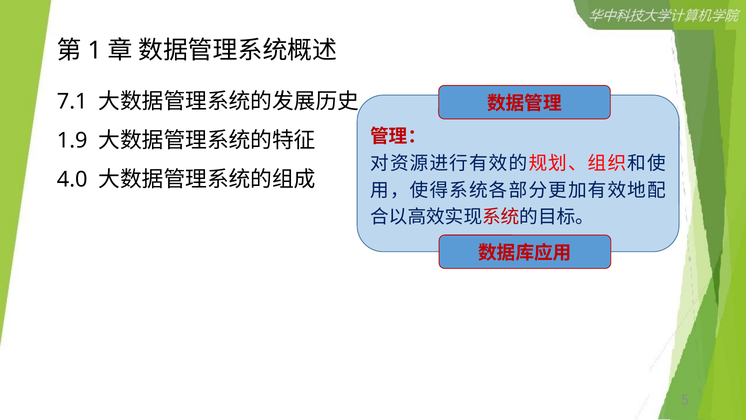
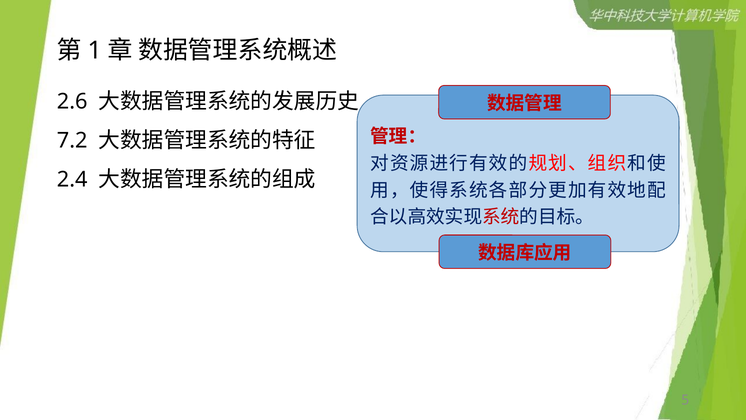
7.1: 7.1 -> 2.6
1.9: 1.9 -> 7.2
4.0: 4.0 -> 2.4
